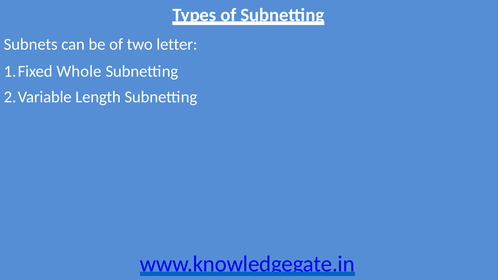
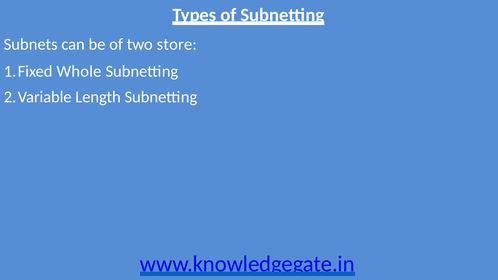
letter: letter -> store
